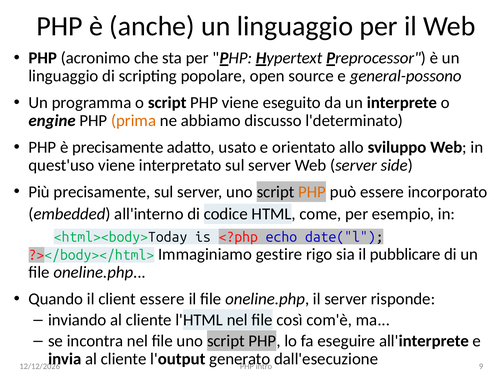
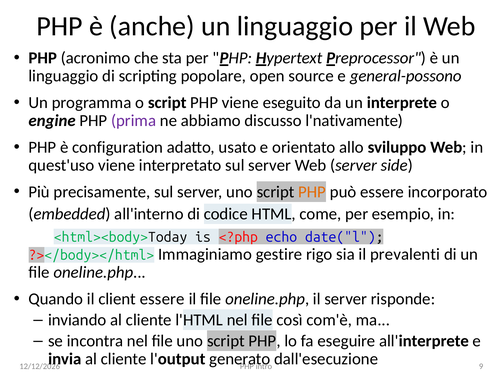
prima colour: orange -> purple
l'determinato: l'determinato -> l'nativamente
è precisamente: precisamente -> configuration
pubblicare: pubblicare -> prevalenti
